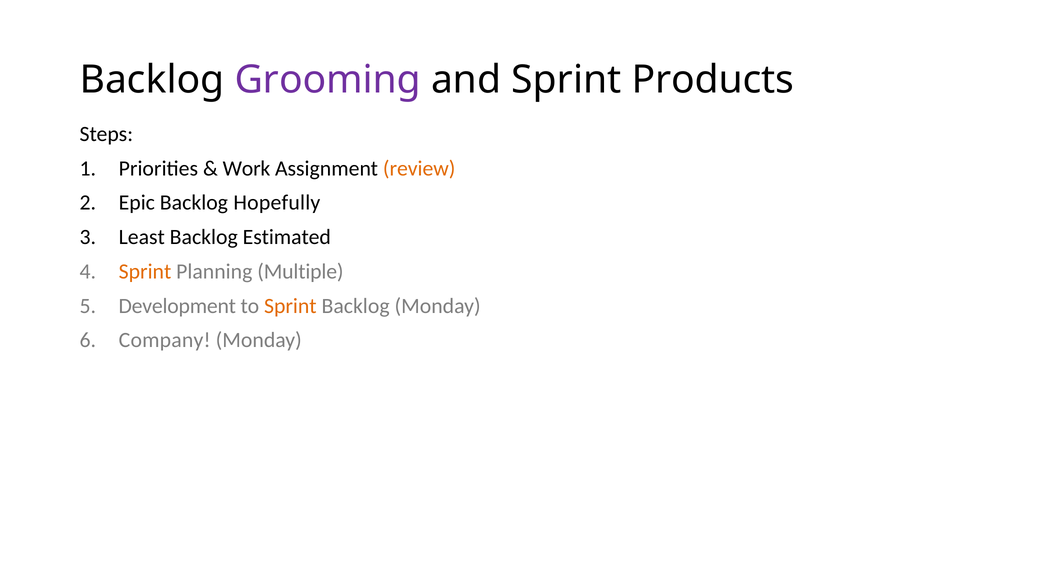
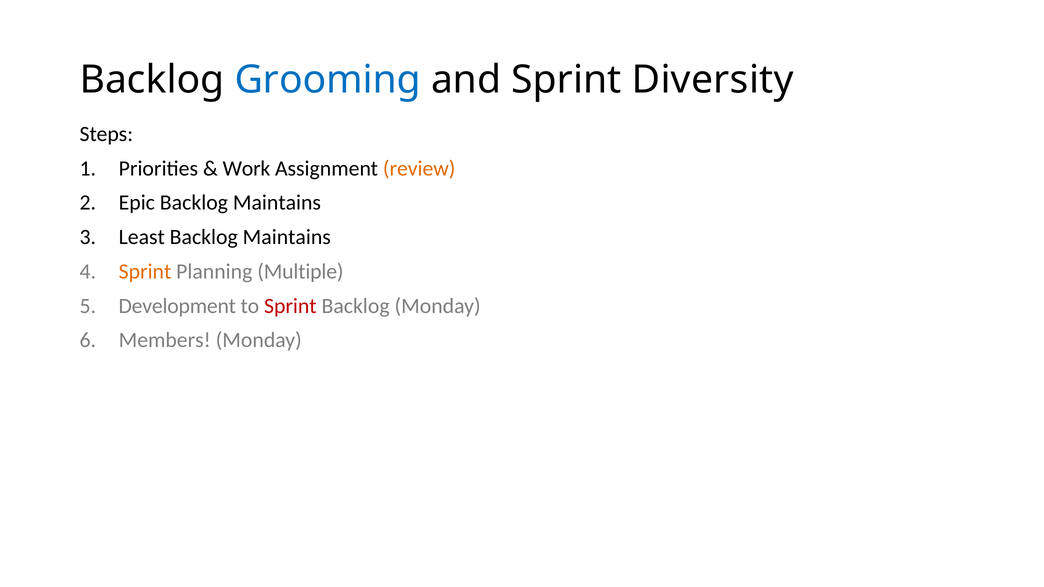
Grooming colour: purple -> blue
Products: Products -> Diversity
Epic Backlog Hopefully: Hopefully -> Maintains
Estimated at (287, 237): Estimated -> Maintains
Sprint at (290, 306) colour: orange -> red
Company: Company -> Members
